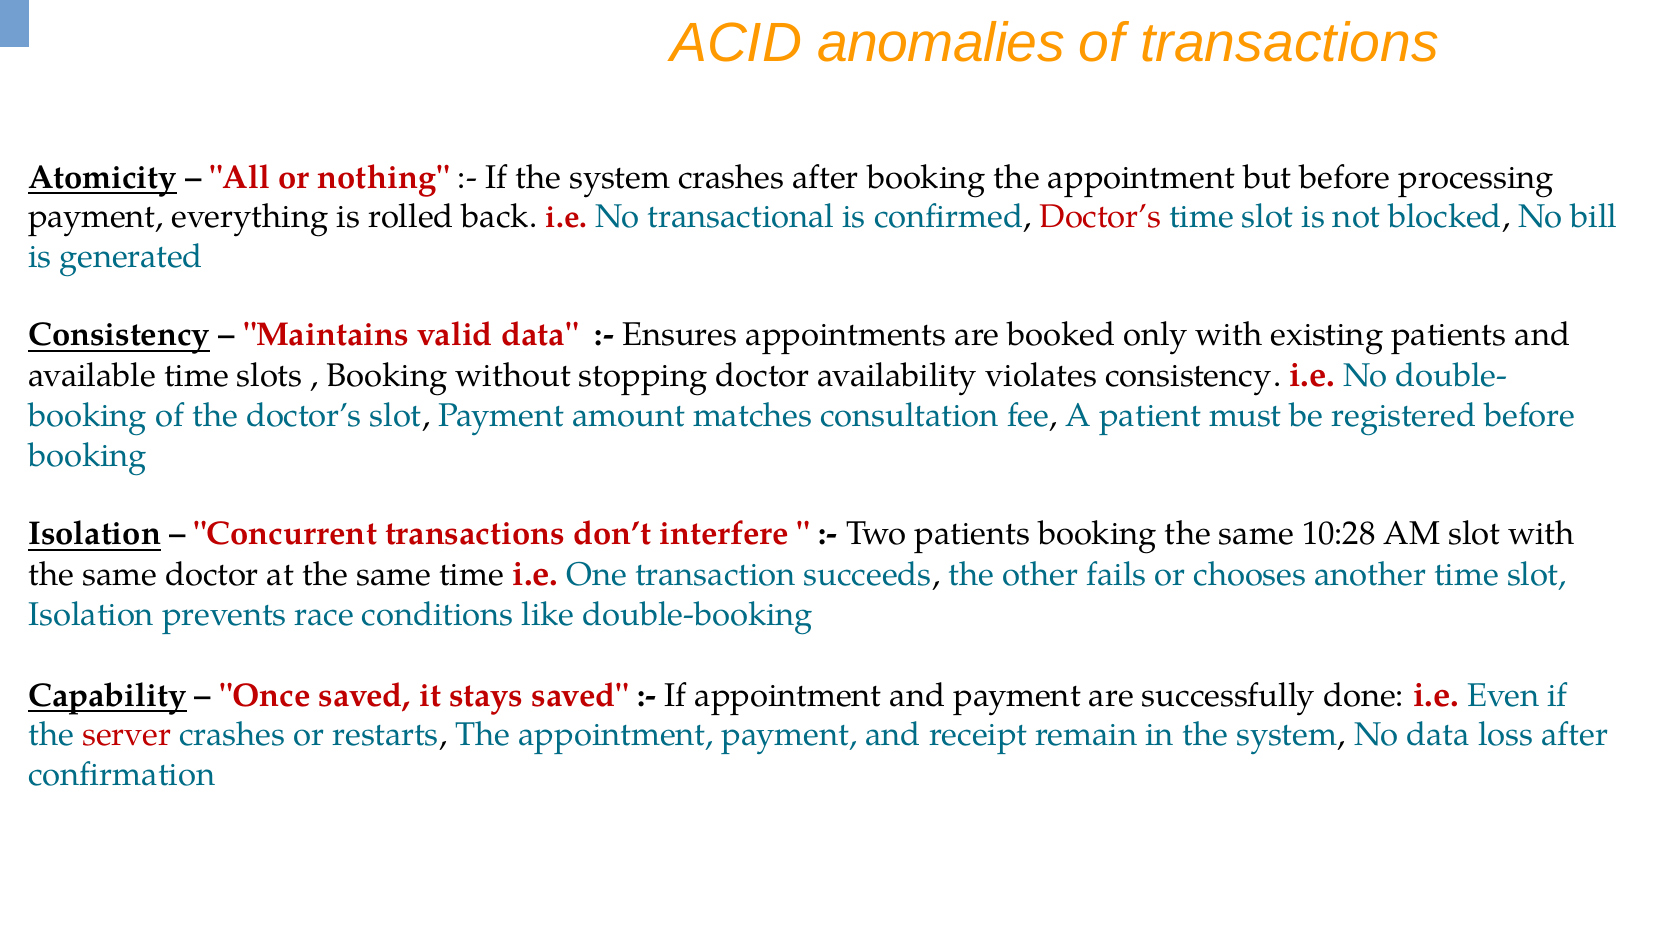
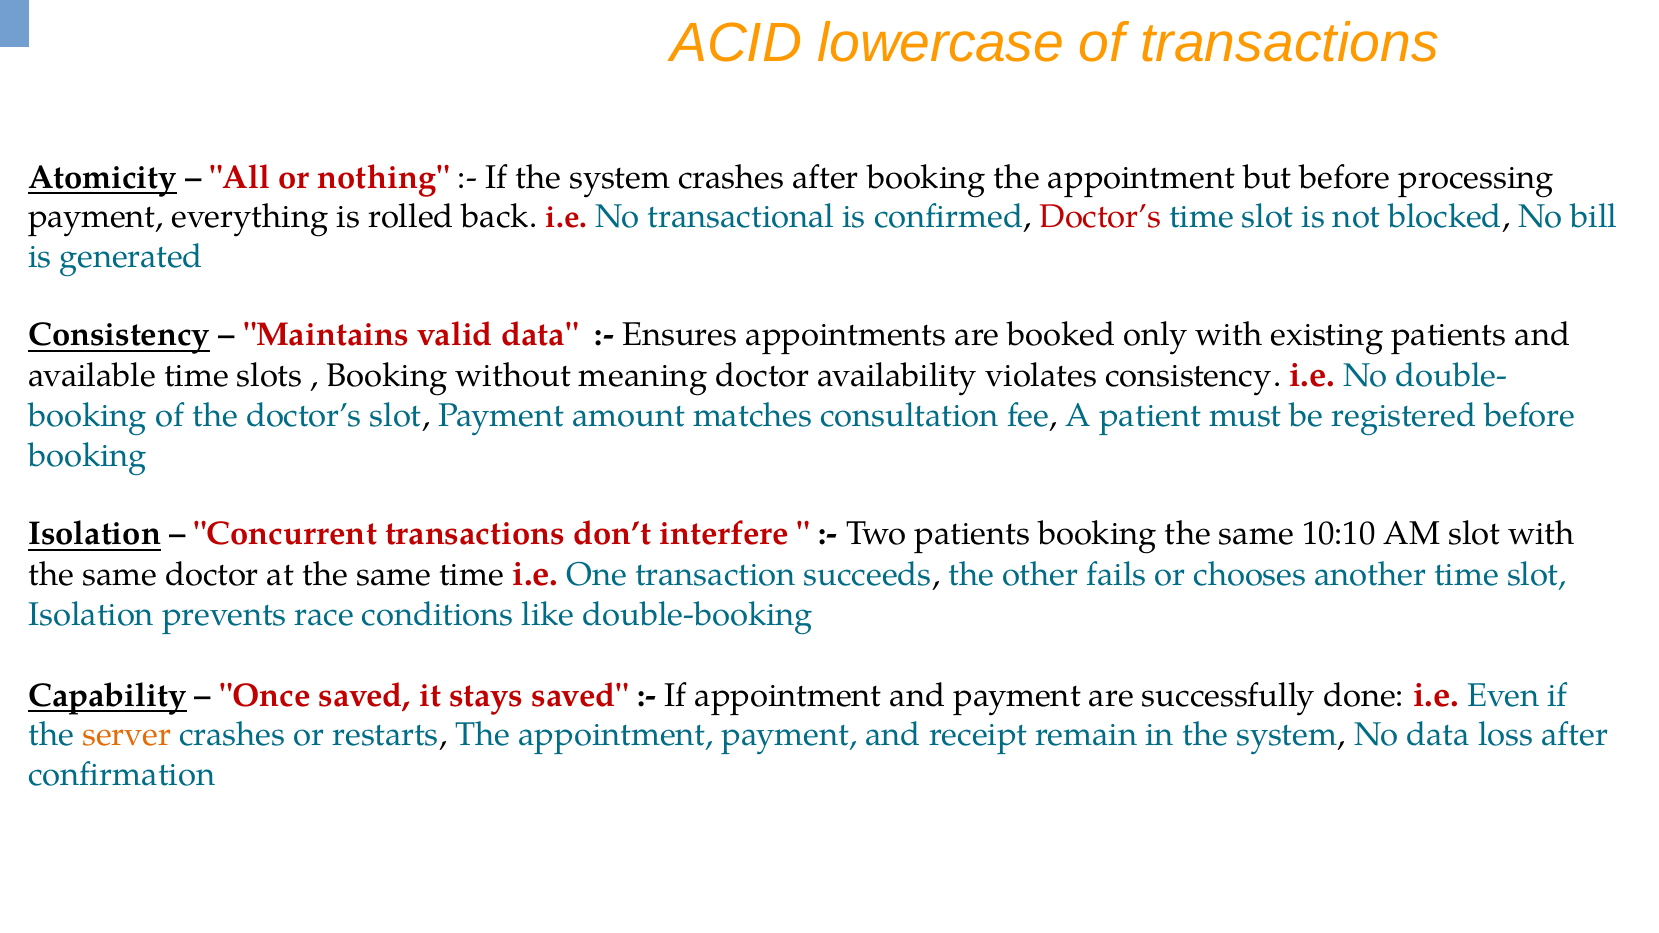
anomalies: anomalies -> lowercase
stopping: stopping -> meaning
10:28: 10:28 -> 10:10
server colour: red -> orange
